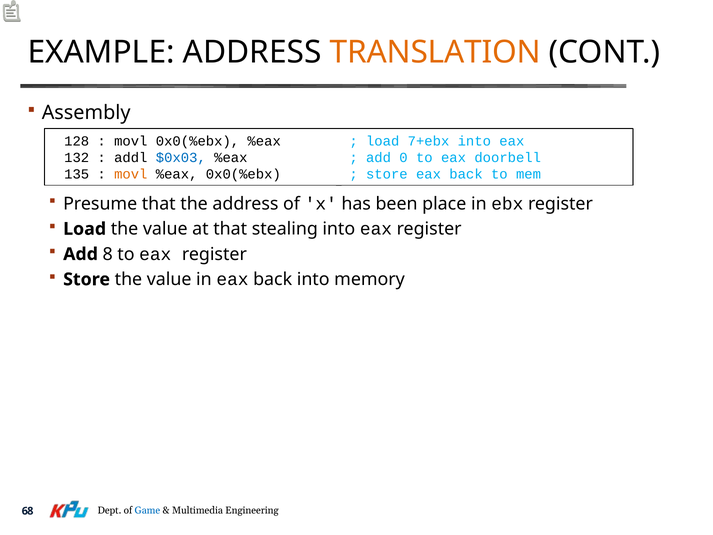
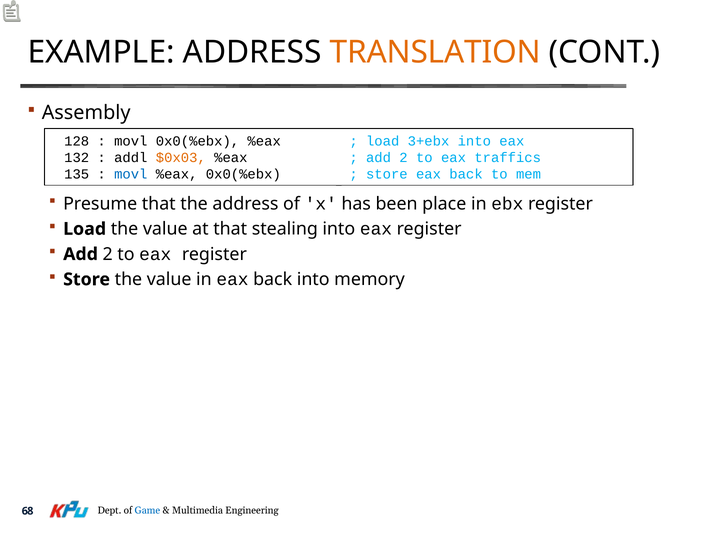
7+ebx: 7+ebx -> 3+ebx
$0x03 colour: blue -> orange
0 at (404, 158): 0 -> 2
doorbell: doorbell -> traffics
movl at (131, 174) colour: orange -> blue
8 at (108, 254): 8 -> 2
